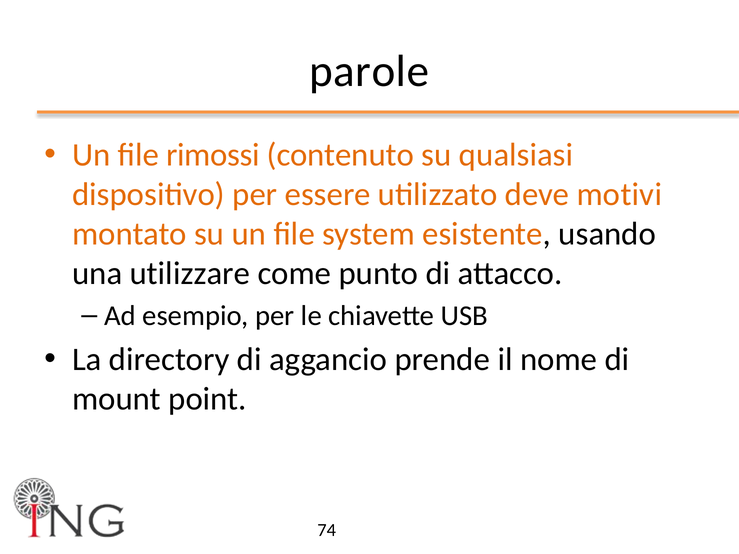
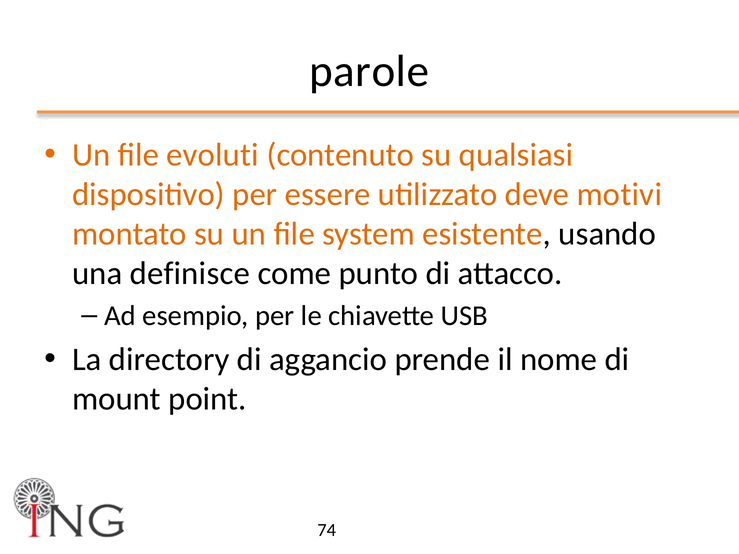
rimossi: rimossi -> evoluti
utilizzare: utilizzare -> definisce
